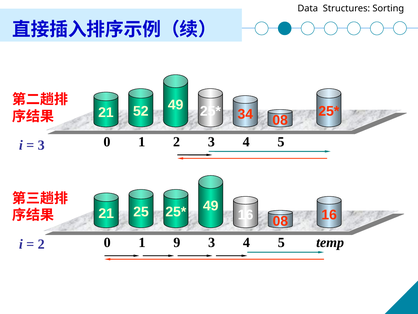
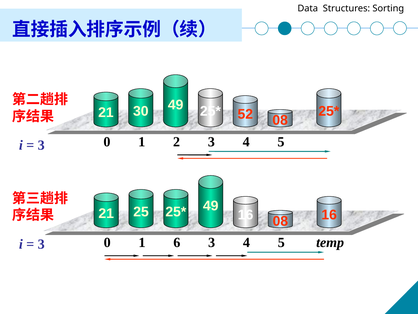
52: 52 -> 30
34: 34 -> 52
9: 9 -> 6
2 at (41, 244): 2 -> 3
